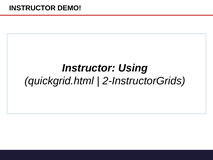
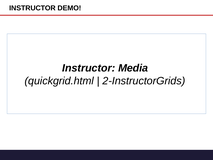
Using: Using -> Media
